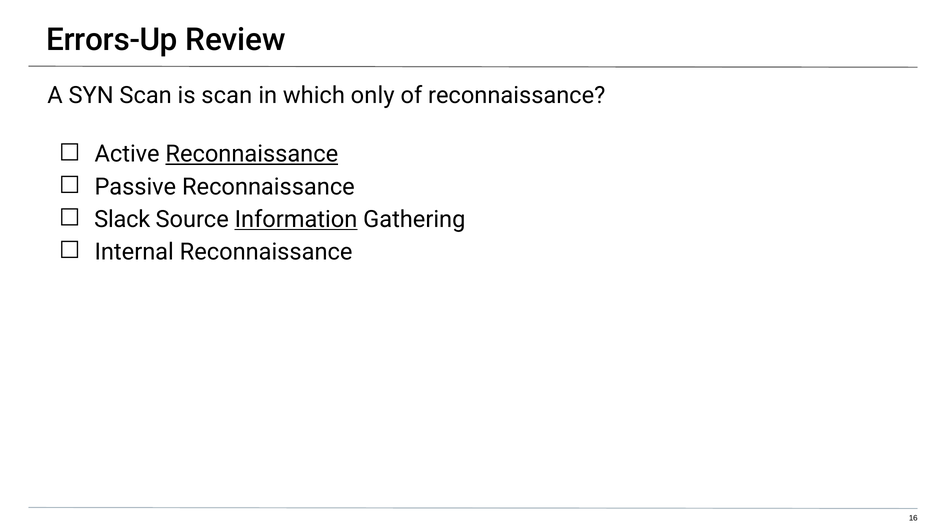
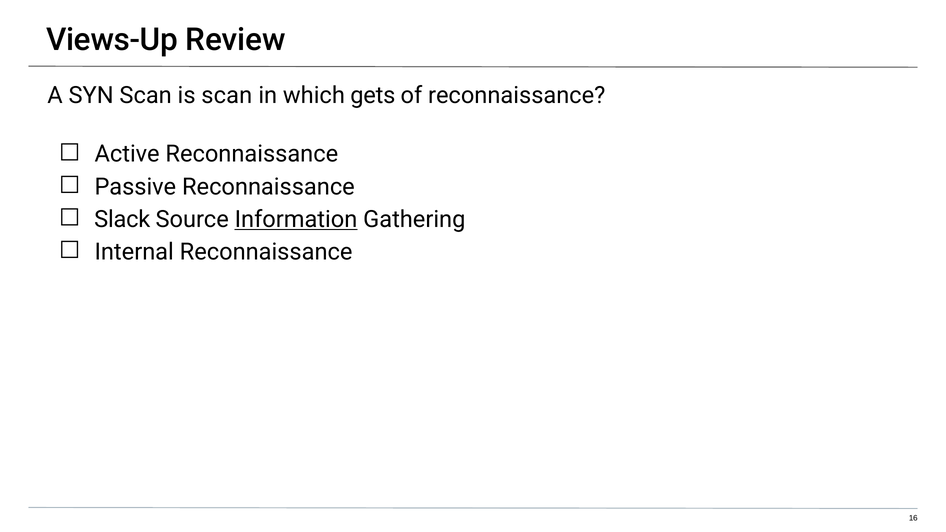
Errors-Up: Errors-Up -> Views-Up
only: only -> gets
Reconnaissance at (252, 154) underline: present -> none
